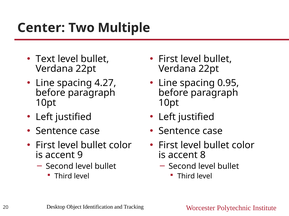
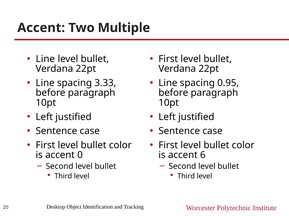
Center at (41, 28): Center -> Accent
Text at (45, 59): Text -> Line
4.27: 4.27 -> 3.33
9: 9 -> 0
8: 8 -> 6
